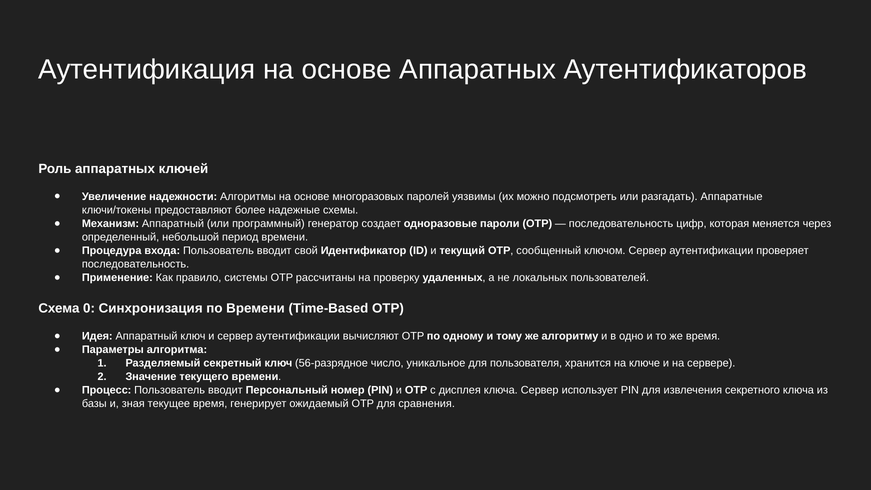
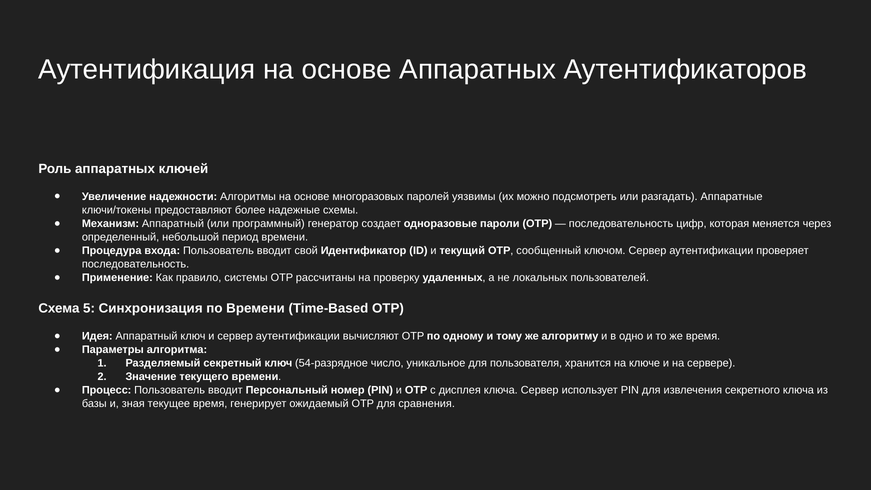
0: 0 -> 5
56-разрядное: 56-разрядное -> 54-разрядное
